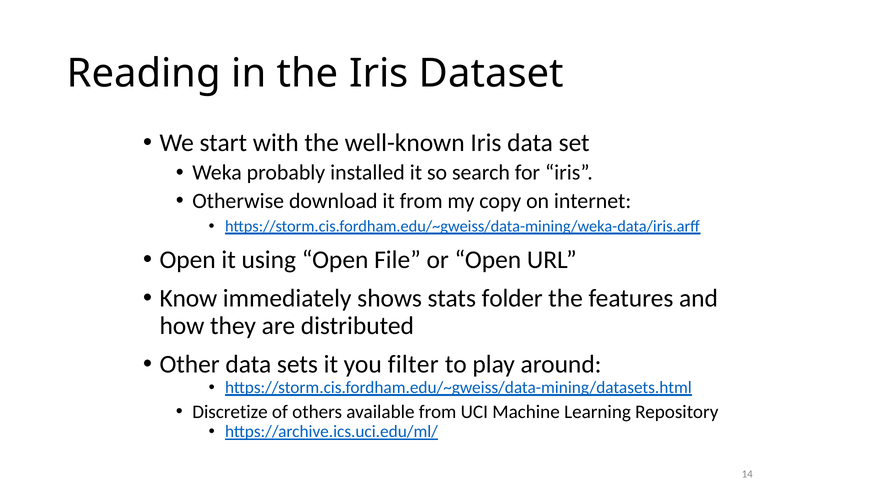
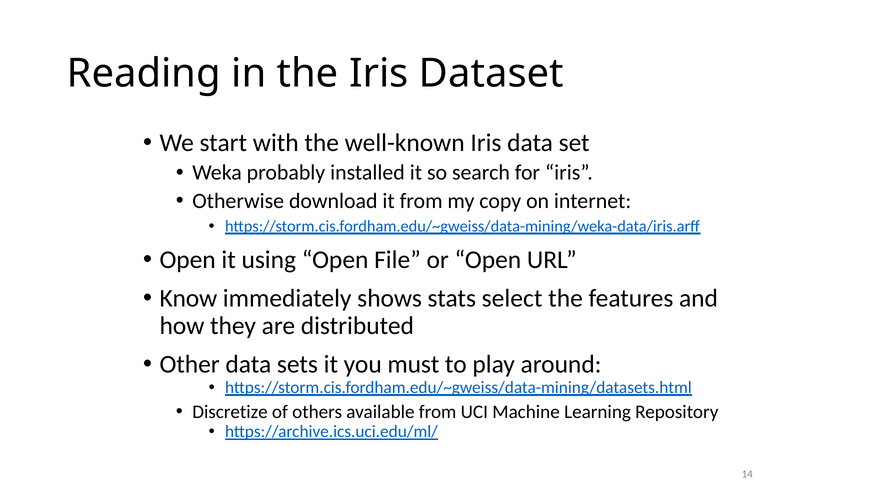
folder: folder -> select
filter: filter -> must
